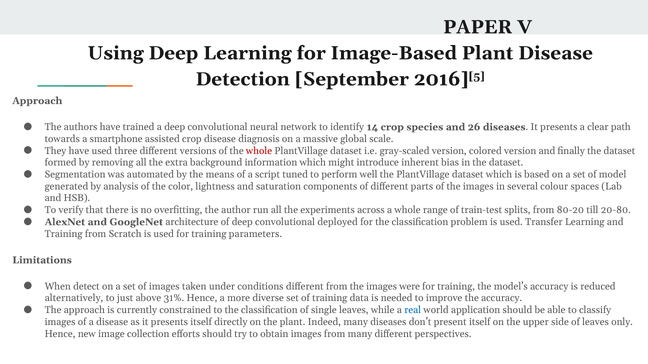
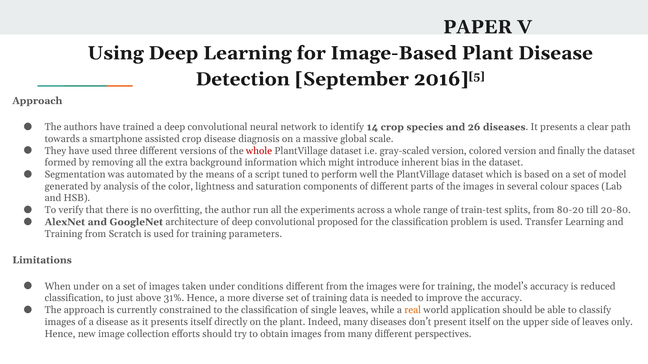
deployed: deployed -> proposed
When detect: detect -> under
alternatively at (74, 299): alternatively -> classification
real colour: blue -> orange
